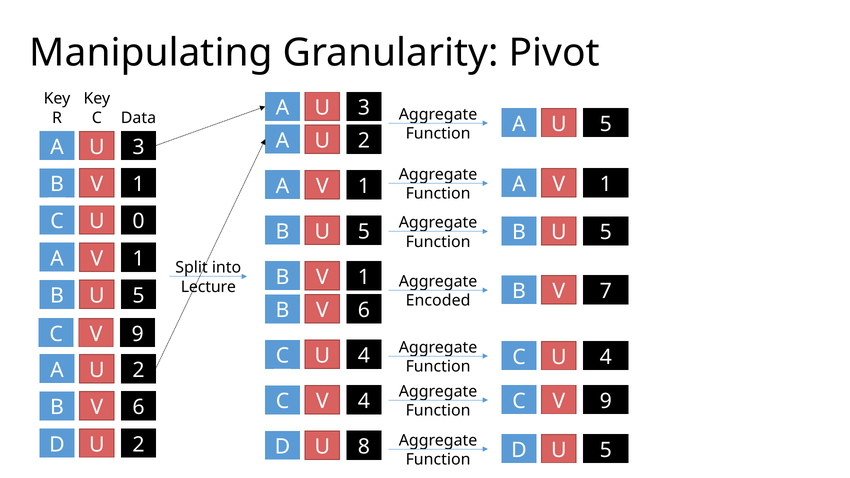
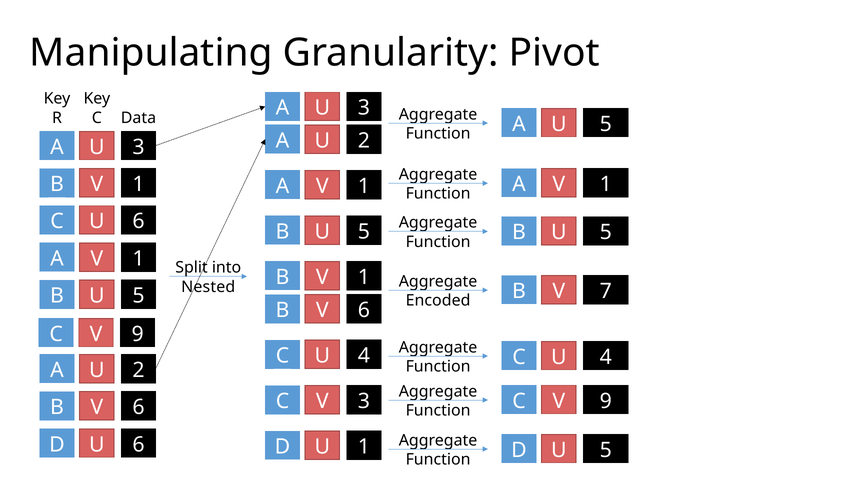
C 0: 0 -> 6
Lecture: Lecture -> Nested
4 at (364, 401): 4 -> 3
D 2: 2 -> 6
D 8: 8 -> 1
